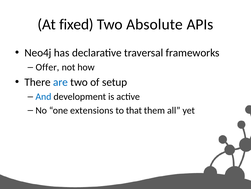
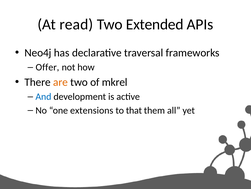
fixed: fixed -> read
Absolute: Absolute -> Extended
are colour: blue -> orange
setup: setup -> mkrel
